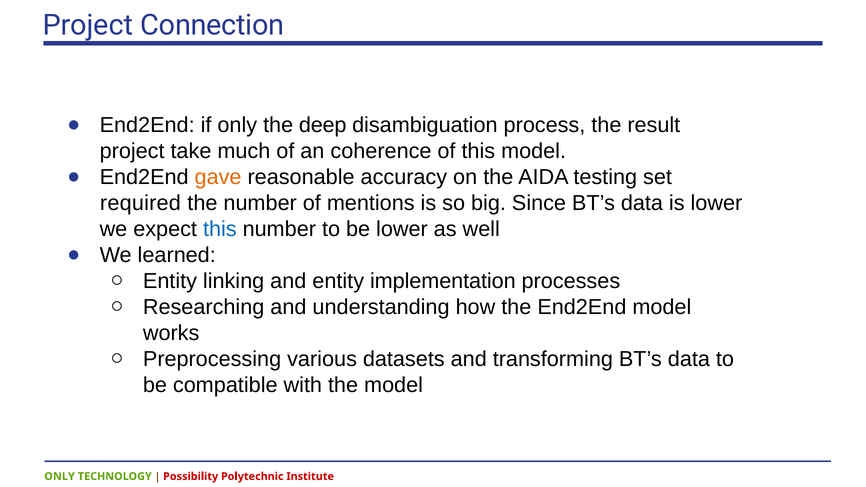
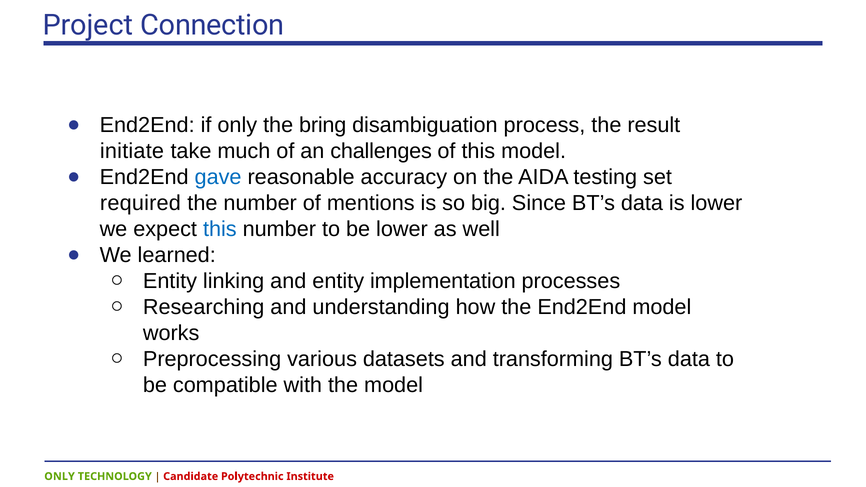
deep: deep -> bring
project at (132, 151): project -> initiate
coherence: coherence -> challenges
gave colour: orange -> blue
Possibility: Possibility -> Candidate
